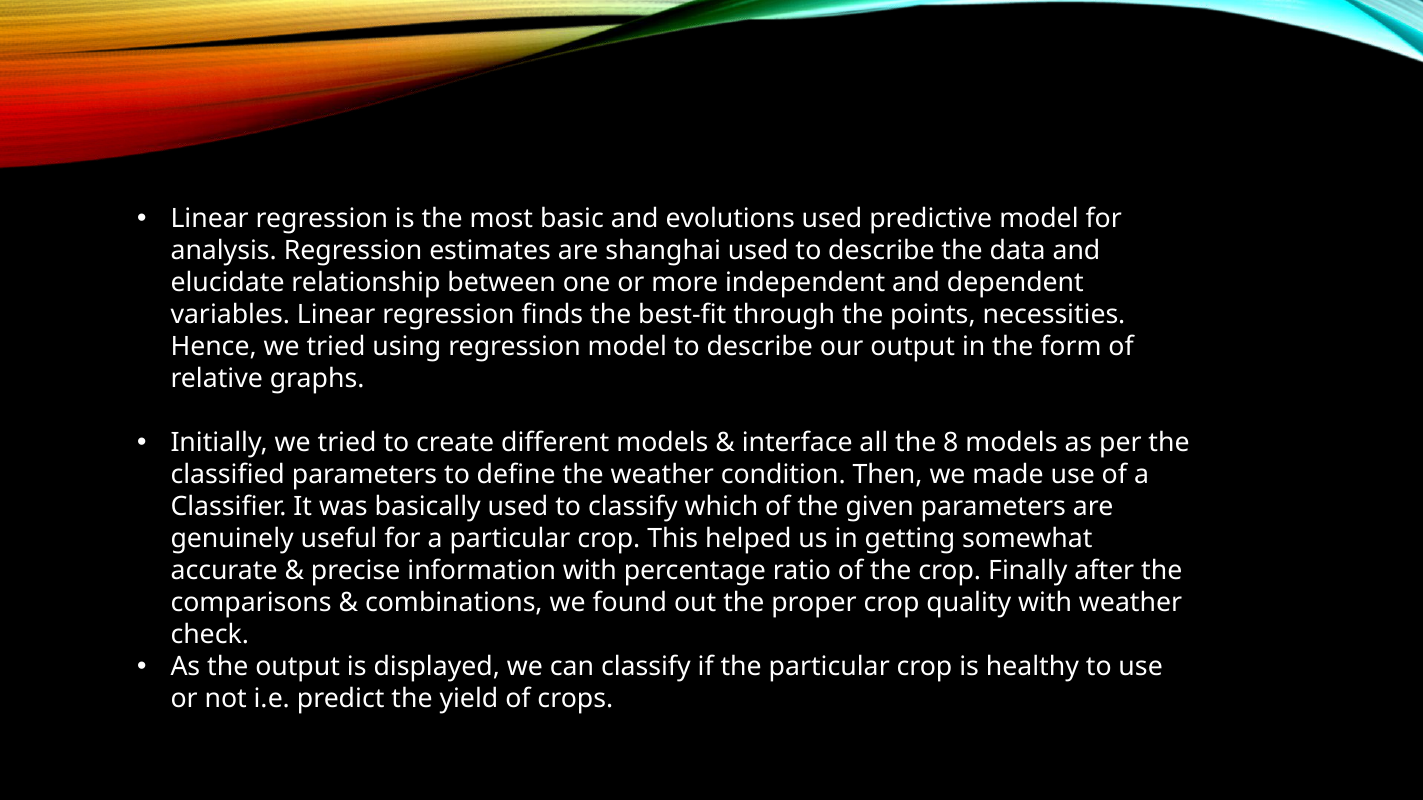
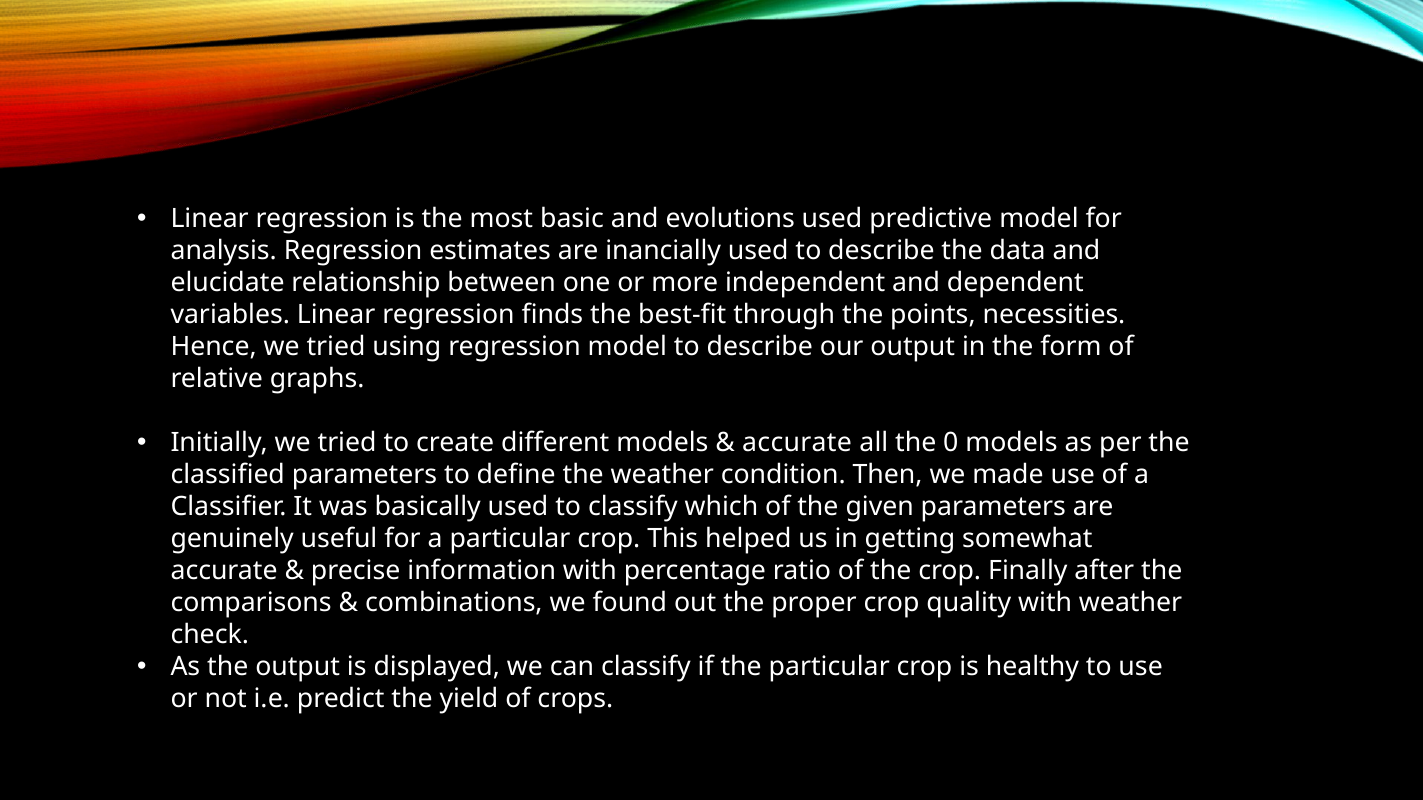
shanghai: shanghai -> inancially
interface at (797, 443): interface -> accurate
8: 8 -> 0
